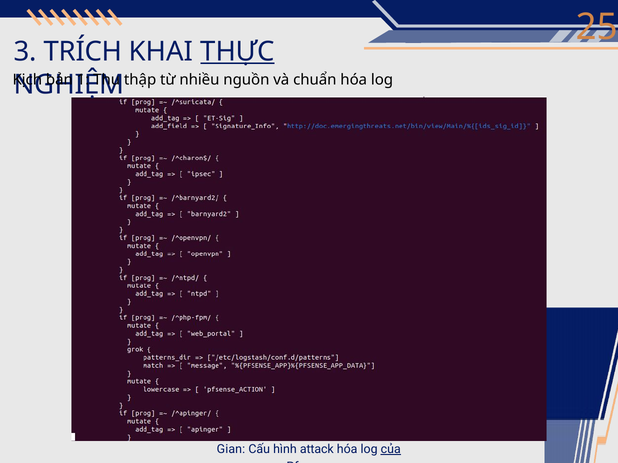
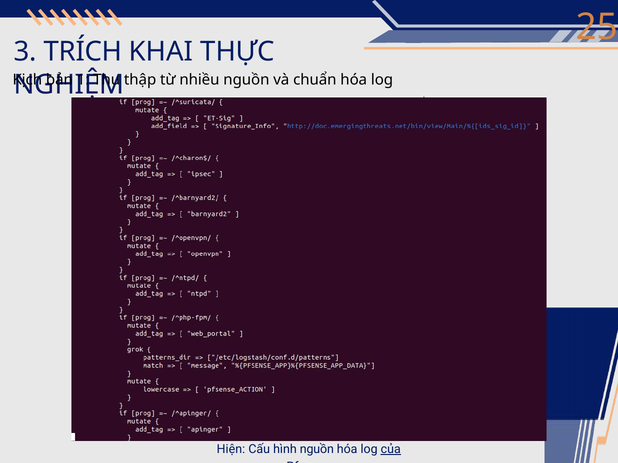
THỰC underline: present -> none
Gian: Gian -> Hiện
hình attack: attack -> nguồn
